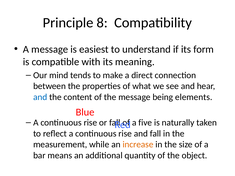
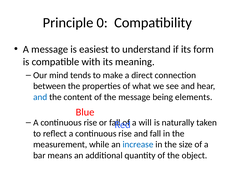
8: 8 -> 0
five: five -> will
increase colour: orange -> blue
